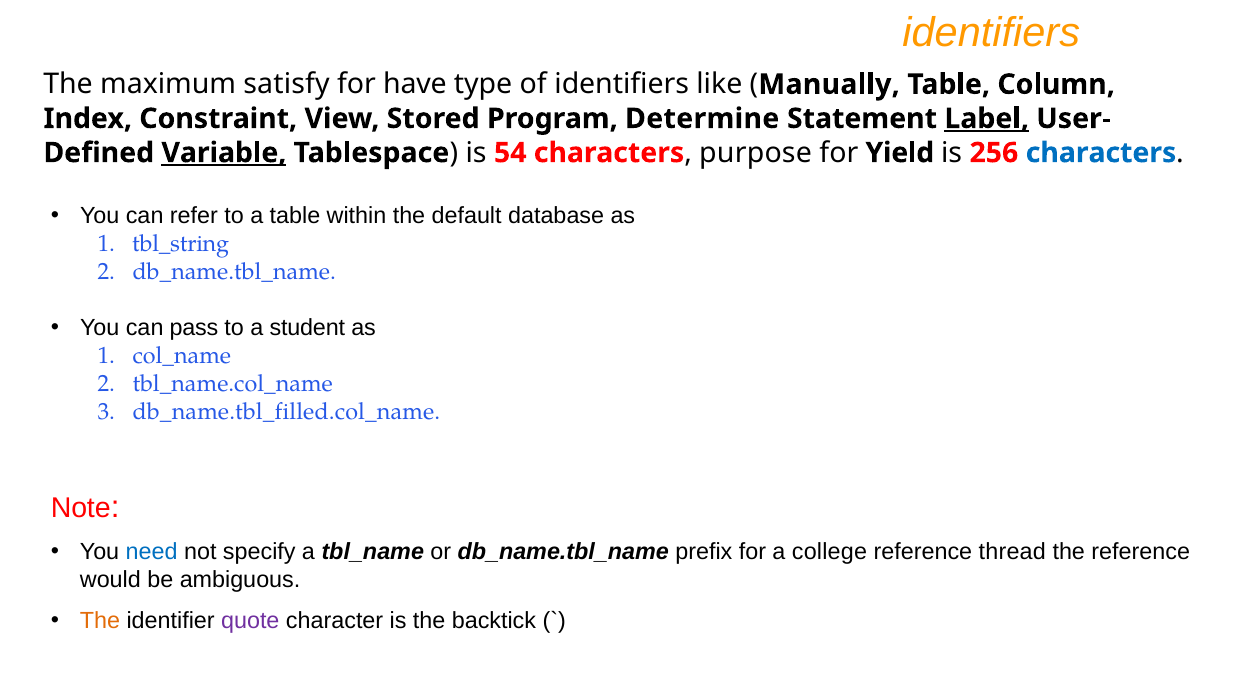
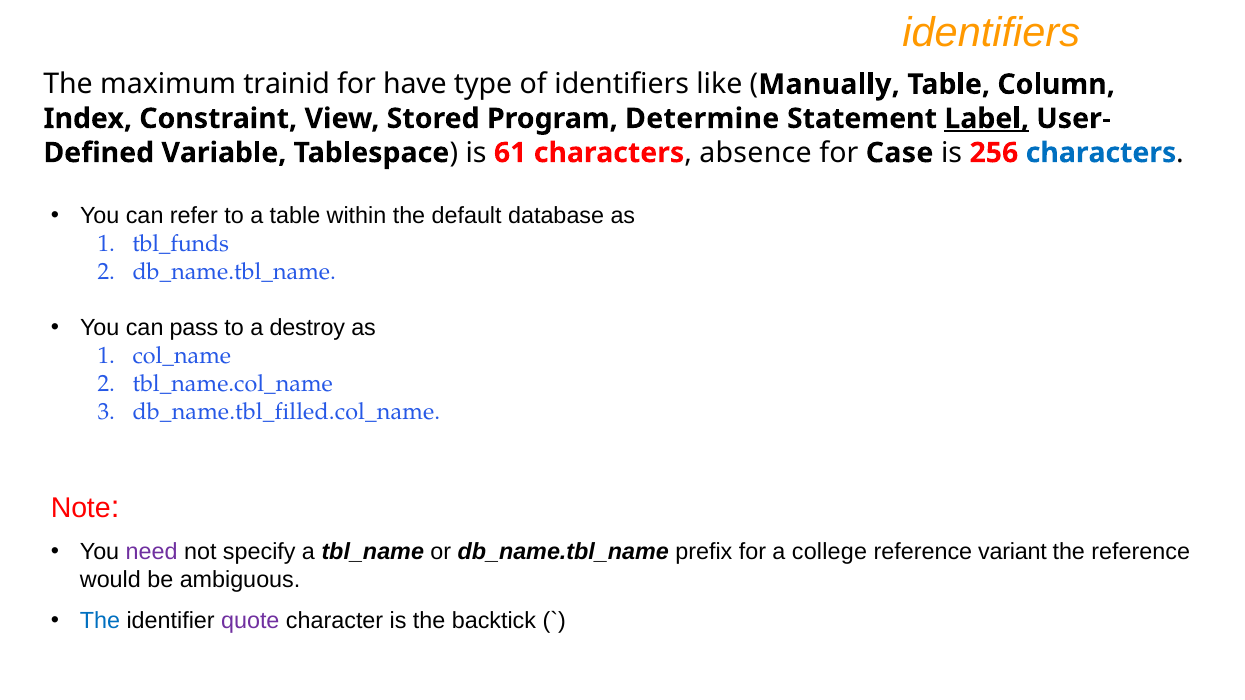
satisfy: satisfy -> trainid
Variable underline: present -> none
54: 54 -> 61
purpose: purpose -> absence
Yield: Yield -> Case
tbl_string: tbl_string -> tbl_funds
student: student -> destroy
need colour: blue -> purple
thread: thread -> variant
The at (100, 621) colour: orange -> blue
